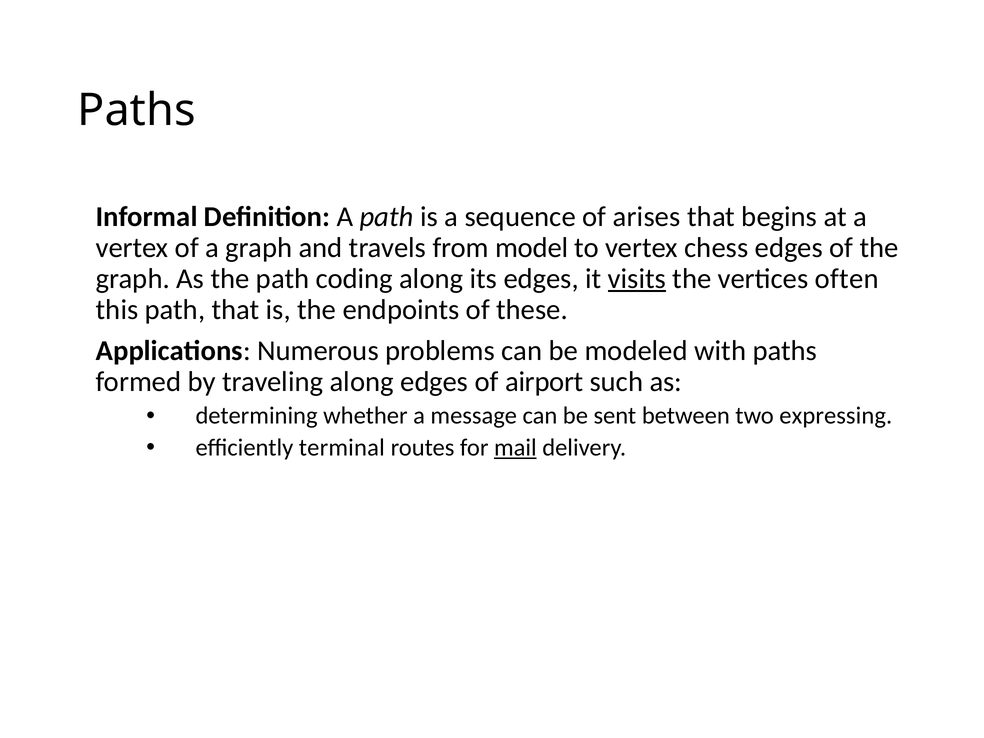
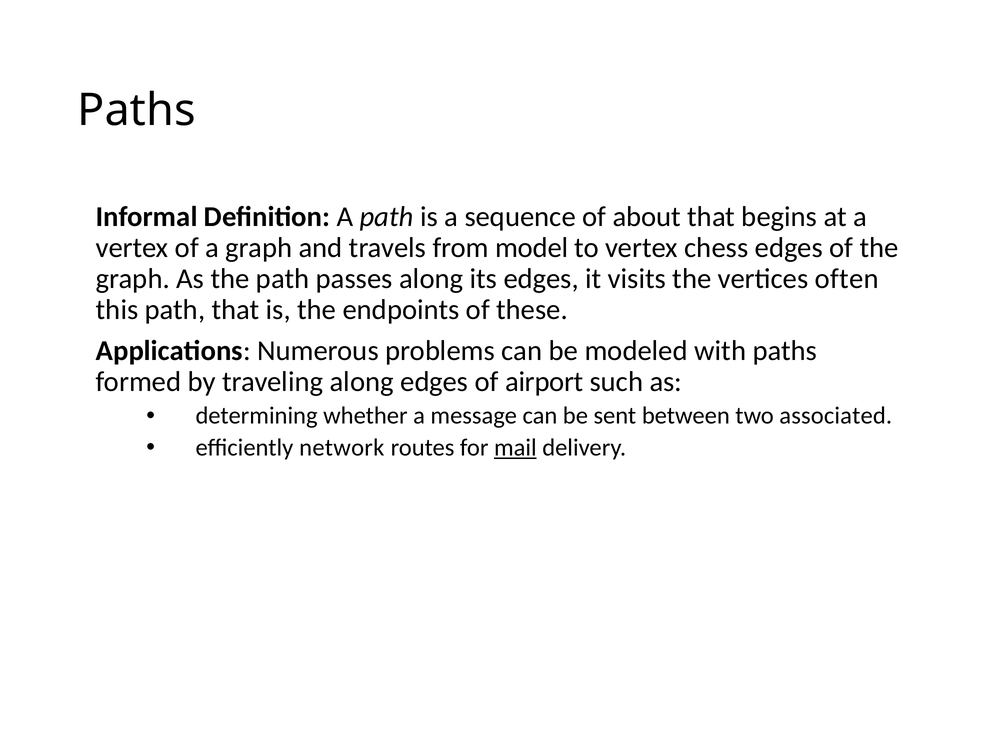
arises: arises -> about
coding: coding -> passes
visits underline: present -> none
expressing: expressing -> associated
terminal: terminal -> network
